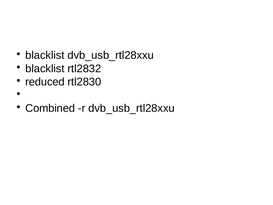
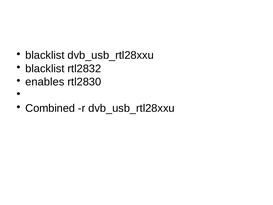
reduced: reduced -> enables
